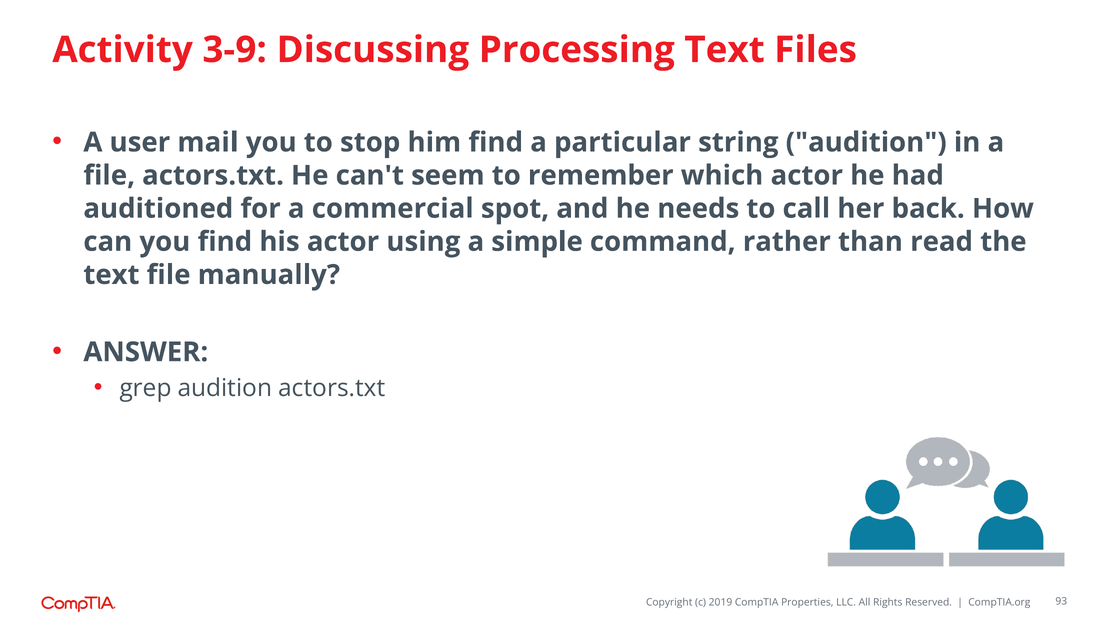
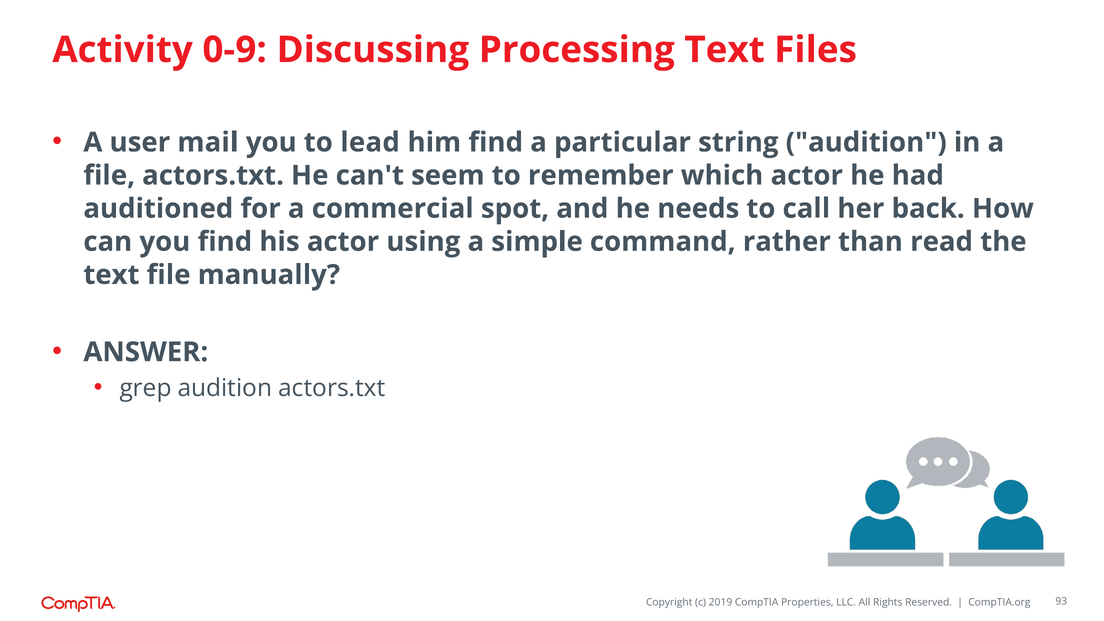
3-9: 3-9 -> 0-9
stop: stop -> lead
